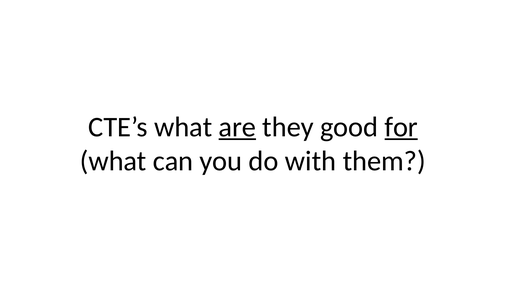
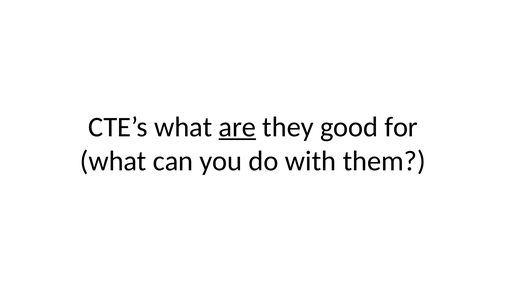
for underline: present -> none
